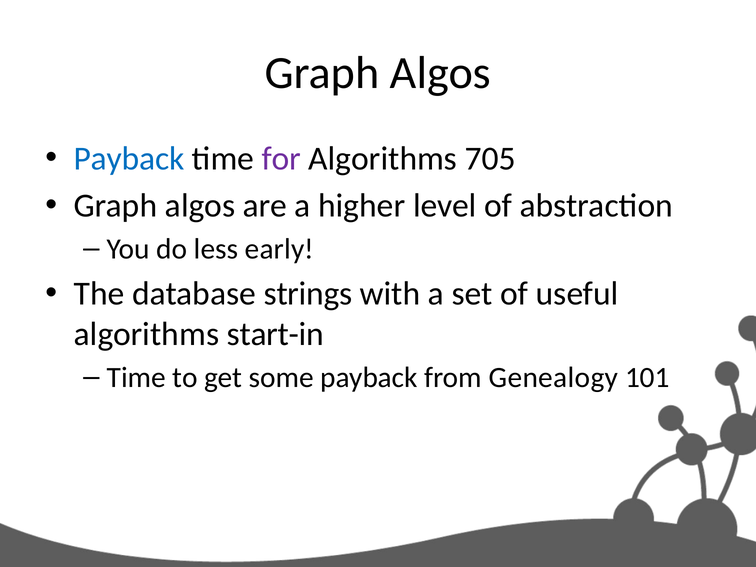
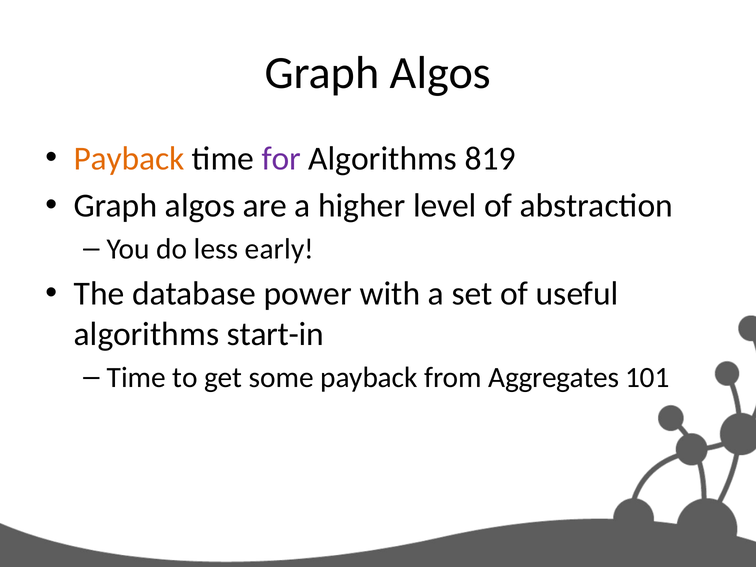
Payback at (129, 159) colour: blue -> orange
705: 705 -> 819
strings: strings -> power
Genealogy: Genealogy -> Aggregates
